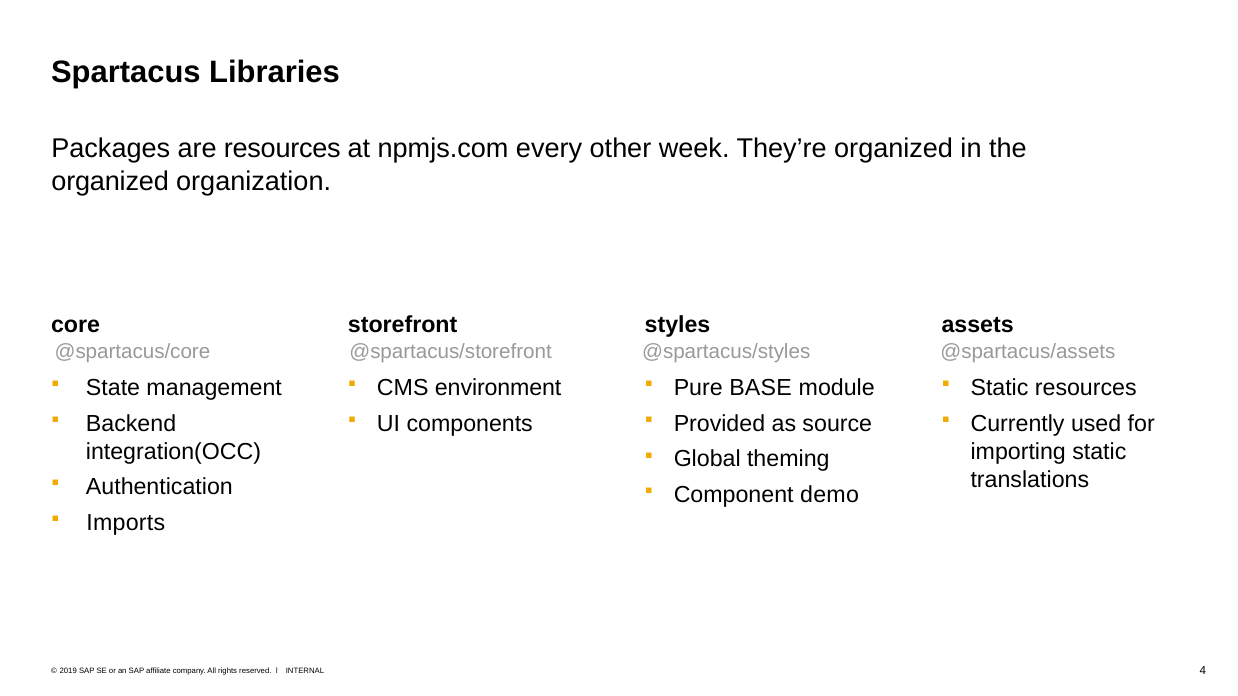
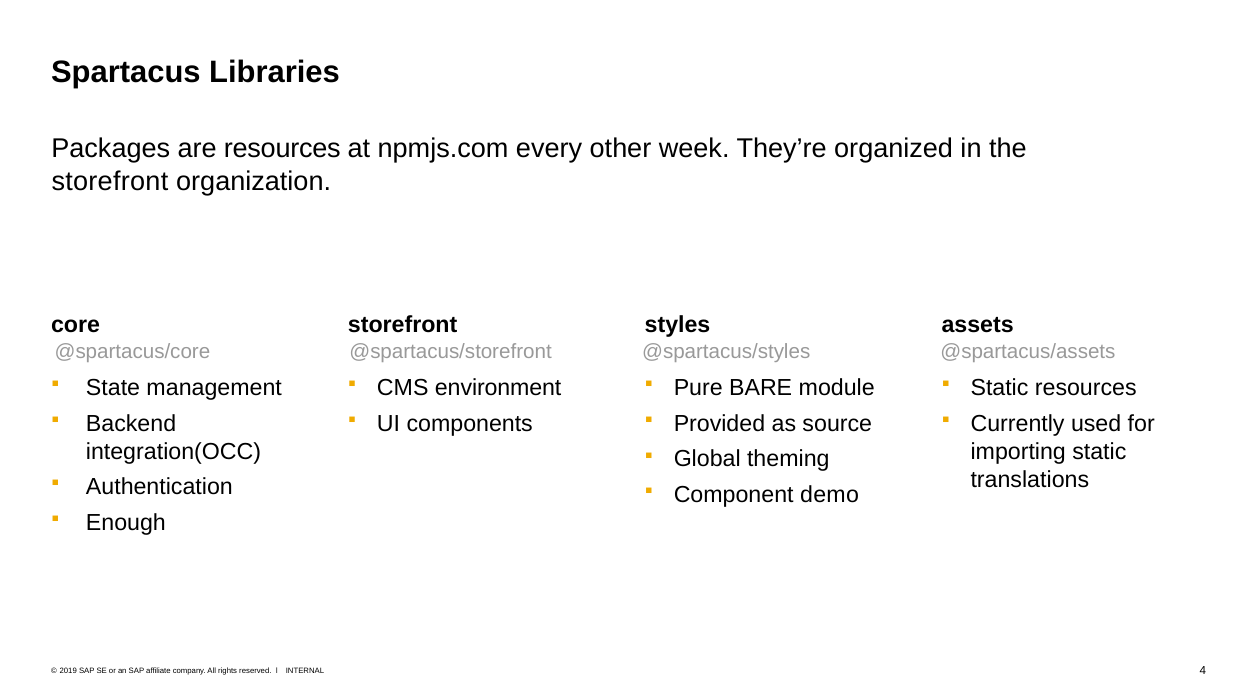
organized at (110, 181): organized -> storefront
BASE: BASE -> BARE
Imports: Imports -> Enough
